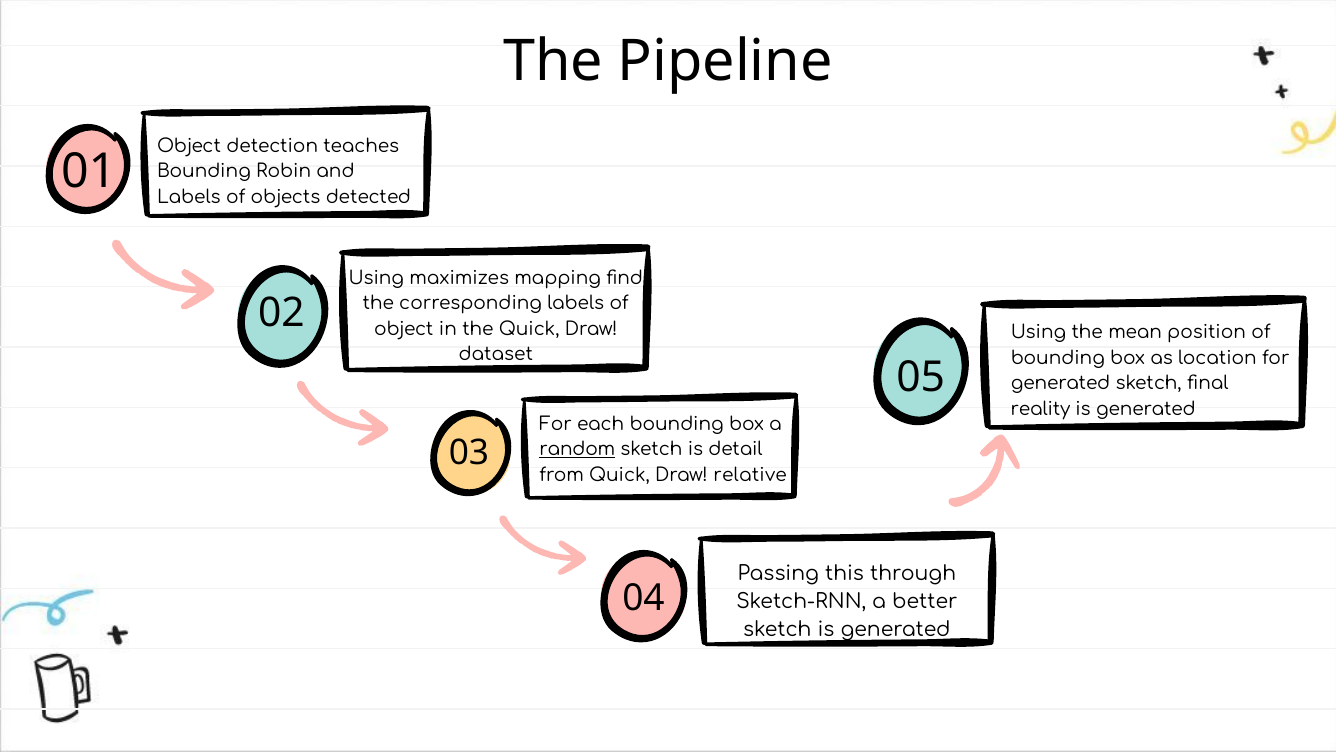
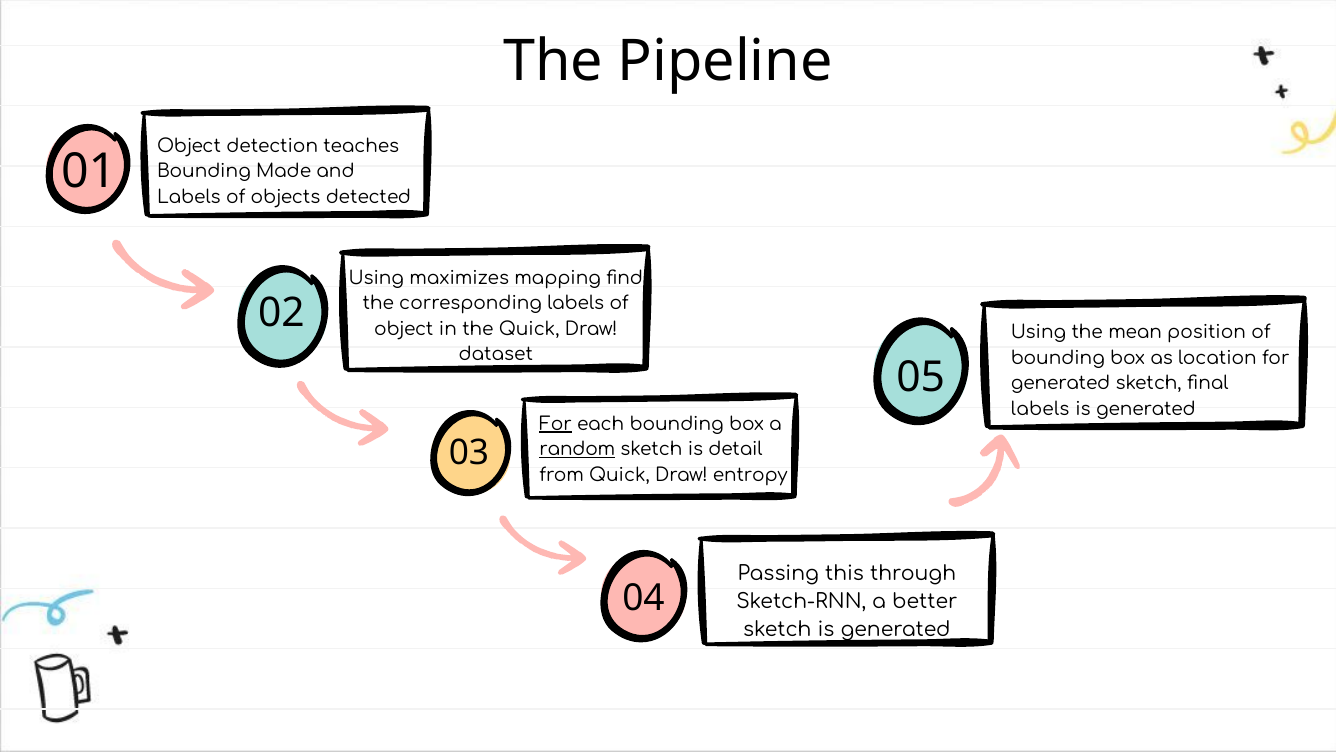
Robin: Robin -> Made
reality at (1040, 409): reality -> labels
For at (556, 424) underline: none -> present
relative: relative -> entropy
